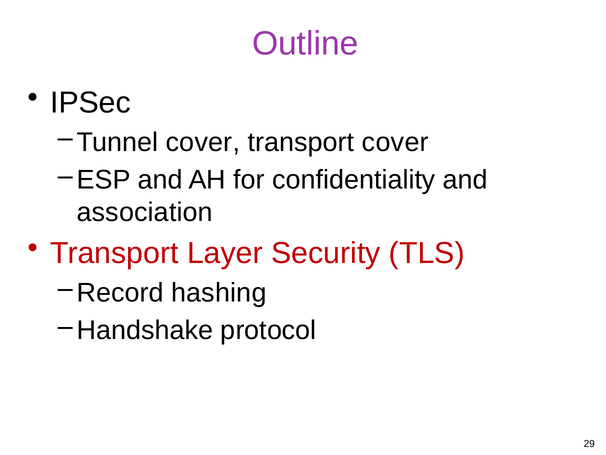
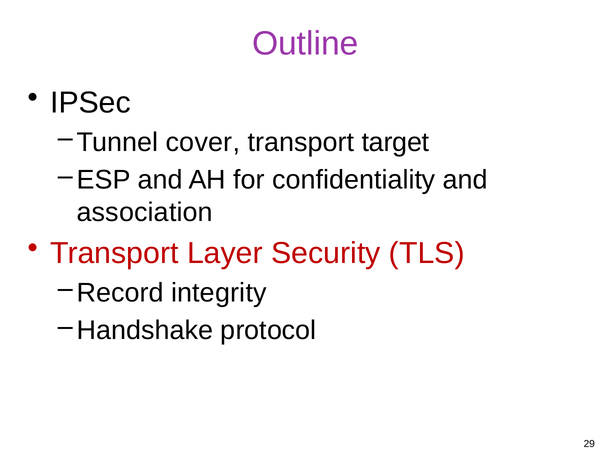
transport cover: cover -> target
hashing: hashing -> integrity
